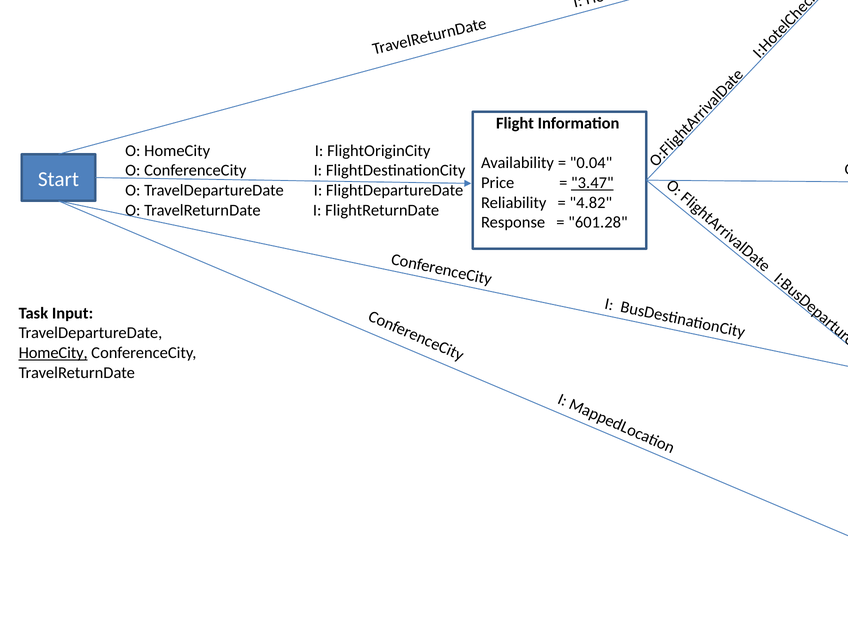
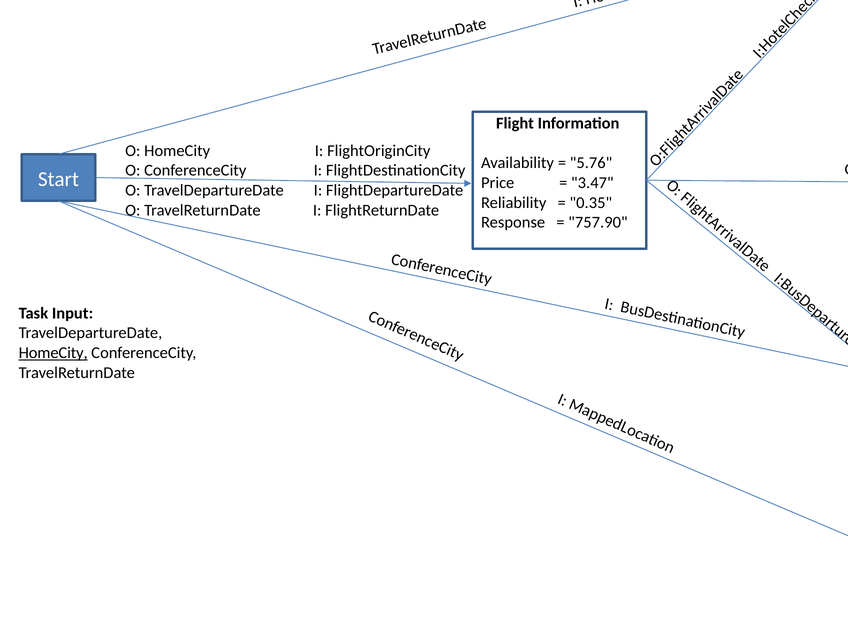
0.04: 0.04 -> 5.76
3.47 underline: present -> none
4.82: 4.82 -> 0.35
601.28: 601.28 -> 757.90
